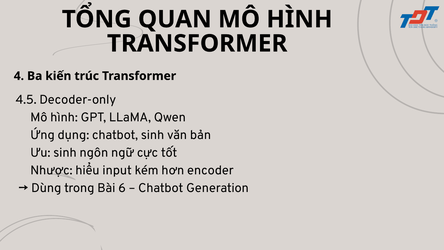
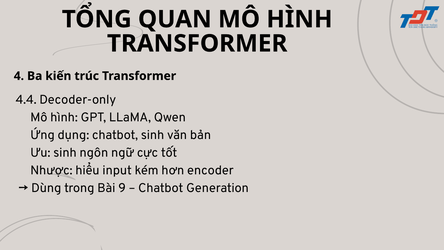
4.5: 4.5 -> 4.4
6: 6 -> 9
